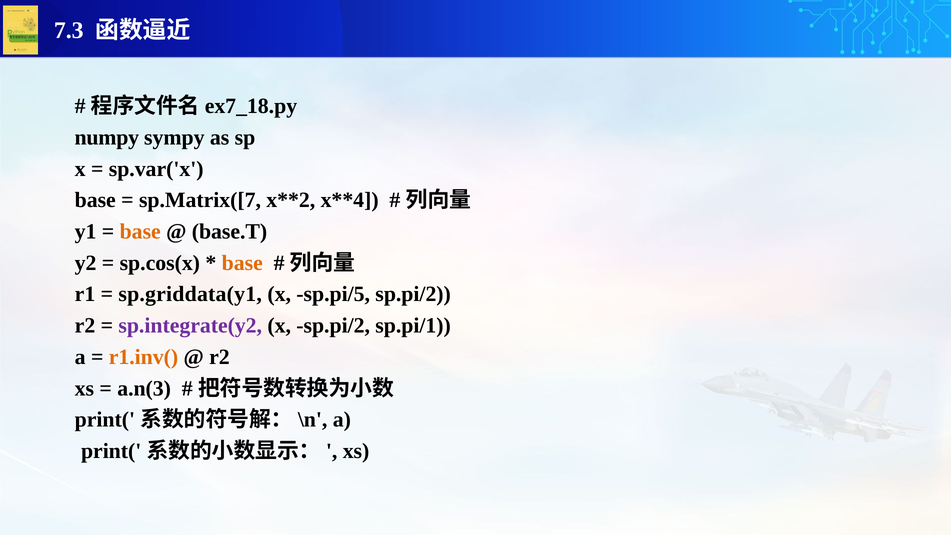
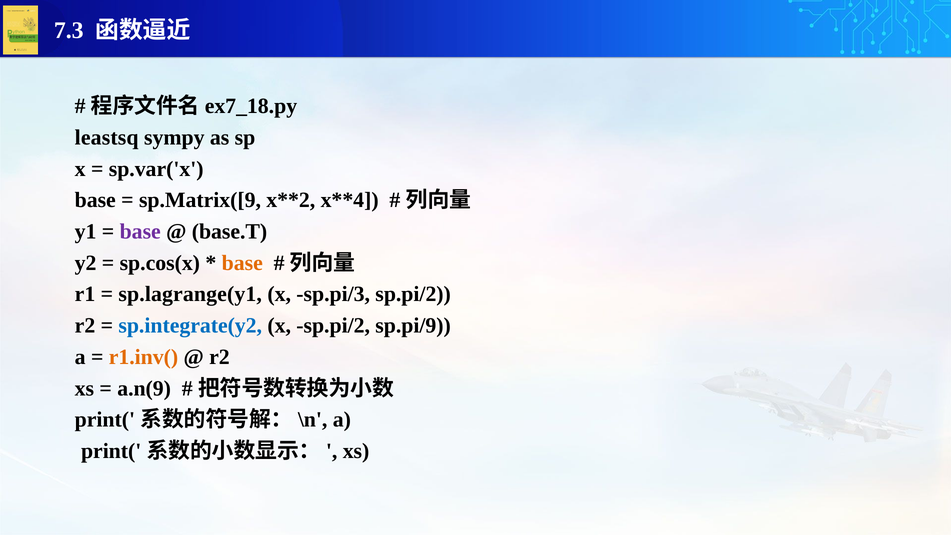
numpy: numpy -> leastsq
sp.Matrix([7: sp.Matrix([7 -> sp.Matrix([9
base at (140, 232) colour: orange -> purple
sp.griddata(y1: sp.griddata(y1 -> sp.lagrange(y1
sp.pi/5: sp.pi/5 -> sp.pi/3
sp.integrate(y2 colour: purple -> blue
sp.pi/1: sp.pi/1 -> sp.pi/9
a.n(3: a.n(3 -> a.n(9
